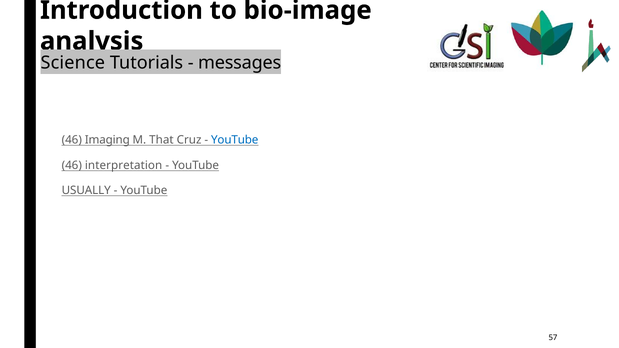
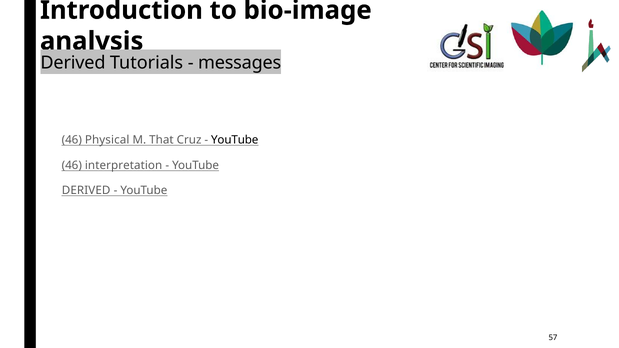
Science at (73, 63): Science -> Derived
Imaging: Imaging -> Physical
YouTube at (235, 140) colour: blue -> black
USUALLY at (86, 191): USUALLY -> DERIVED
